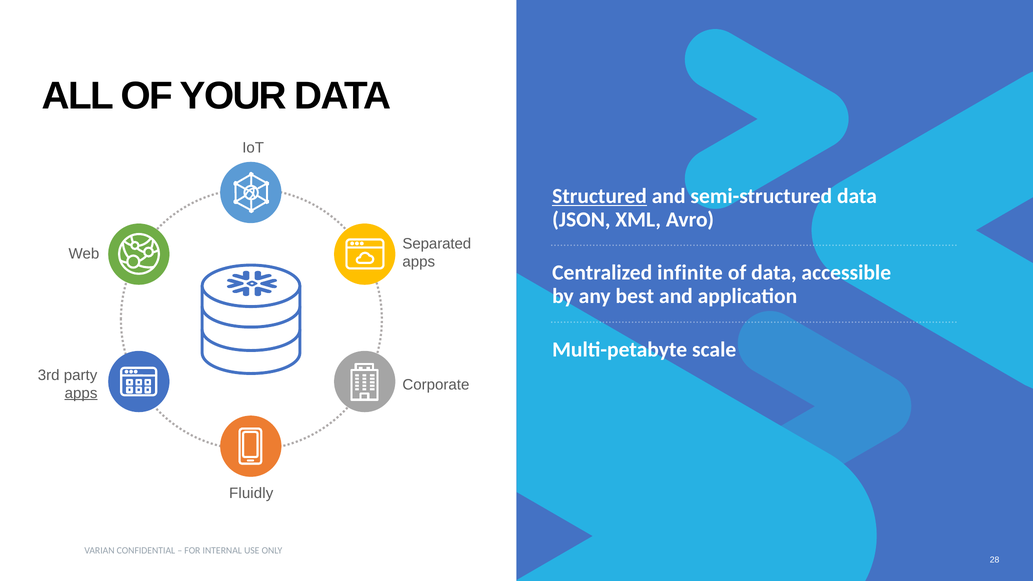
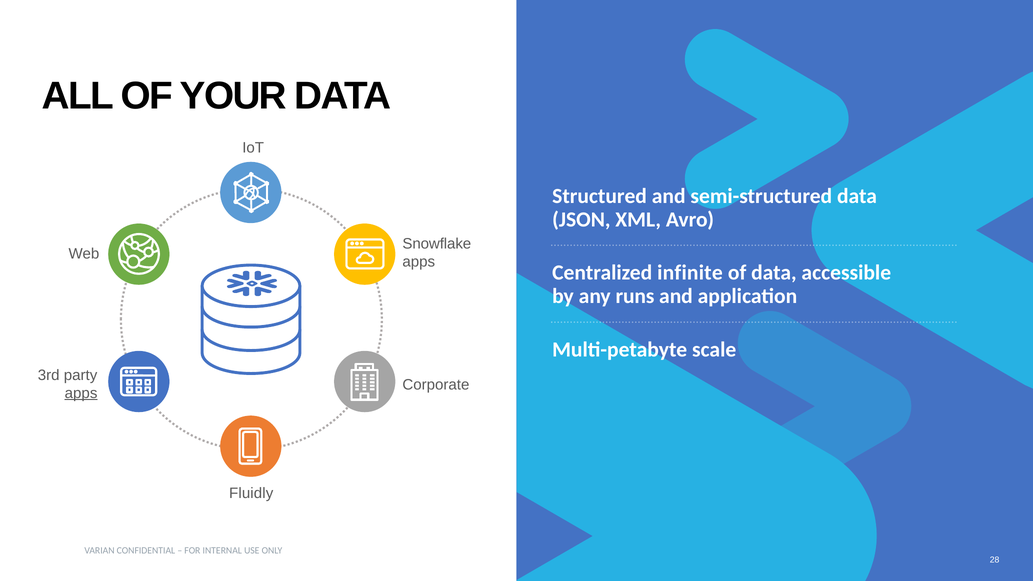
Structured underline: present -> none
Separated: Separated -> Snowflake
best: best -> runs
